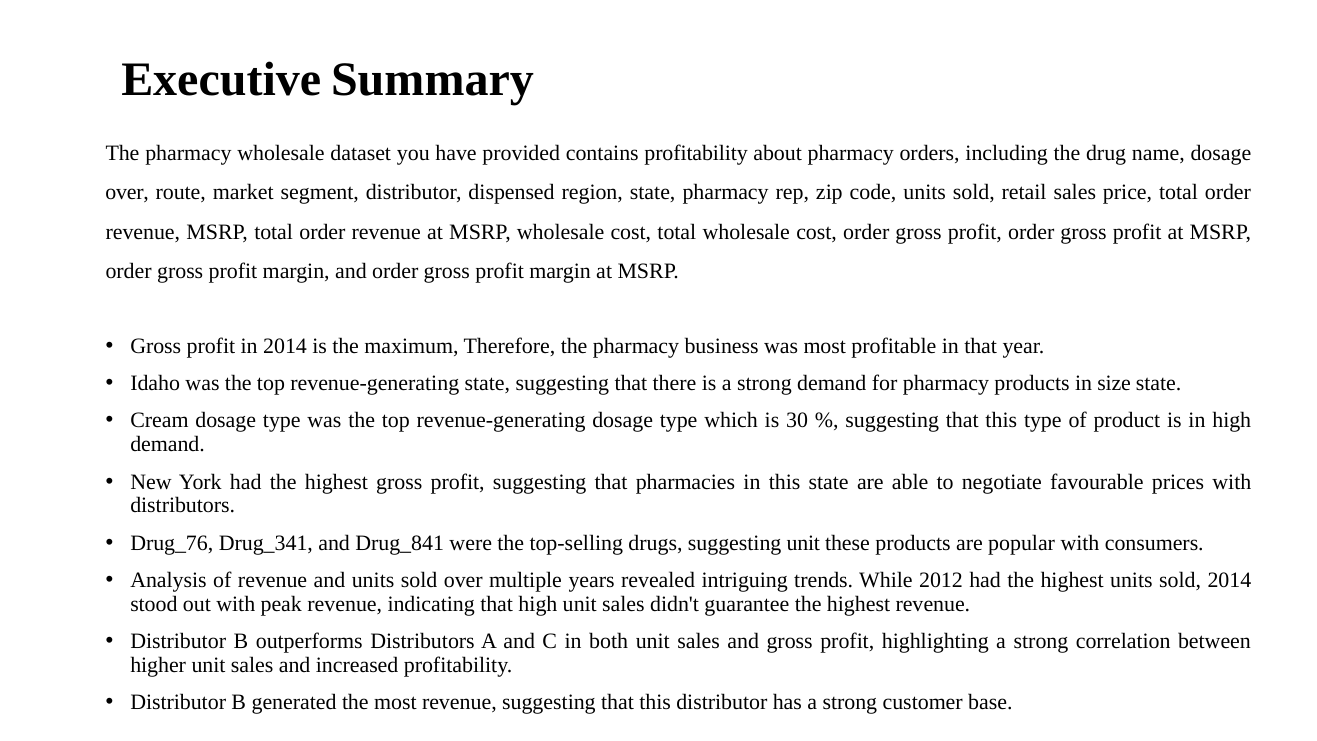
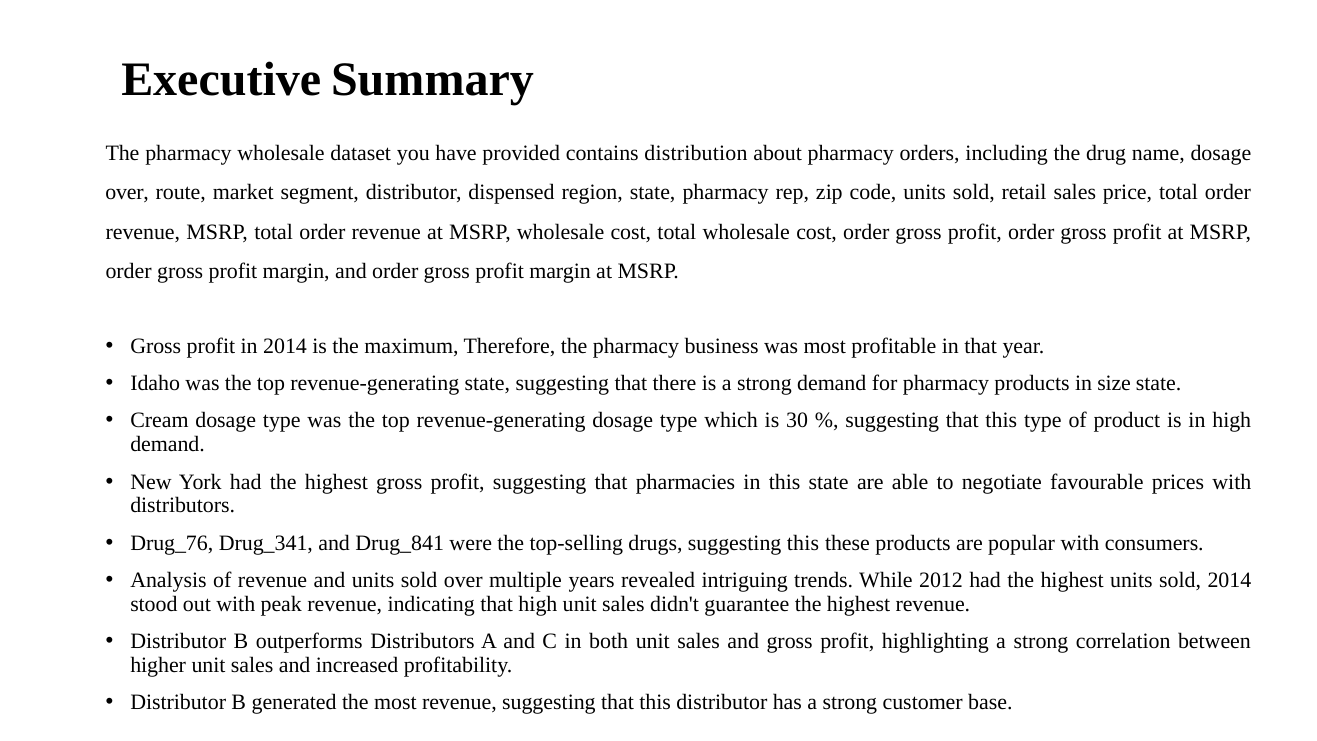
contains profitability: profitability -> distribution
suggesting unit: unit -> this
